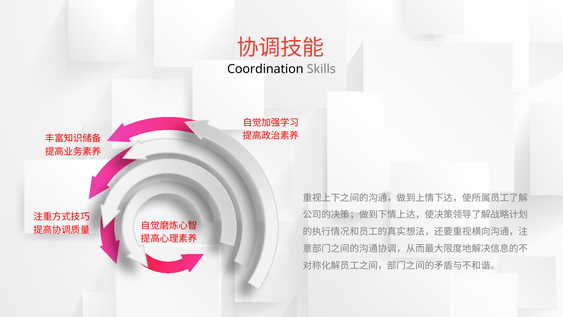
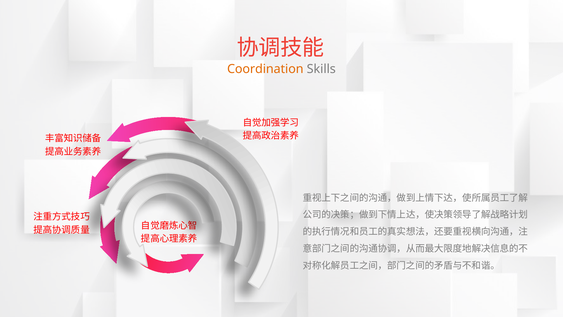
Coordination colour: black -> orange
